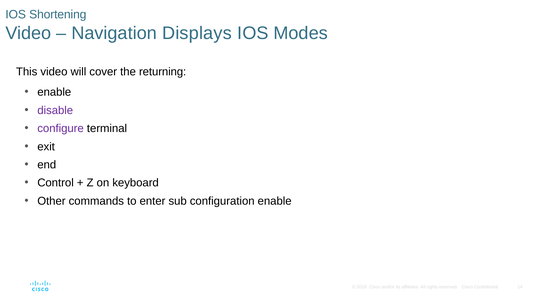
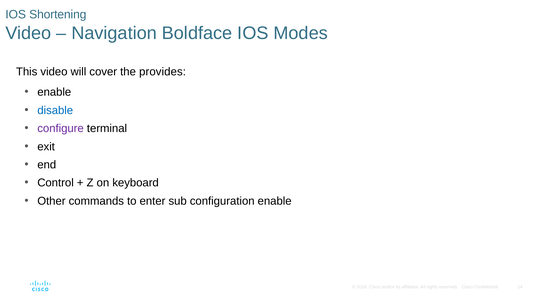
Displays: Displays -> Boldface
returning: returning -> provides
disable colour: purple -> blue
